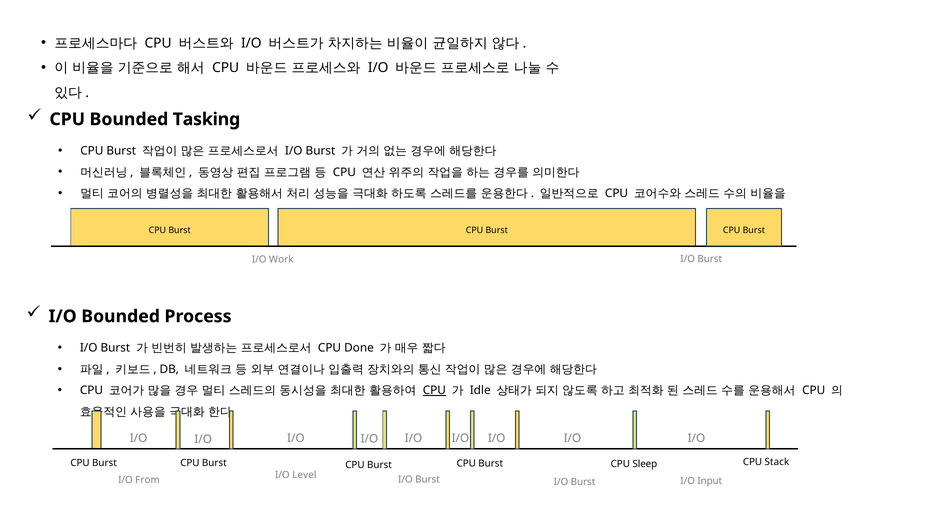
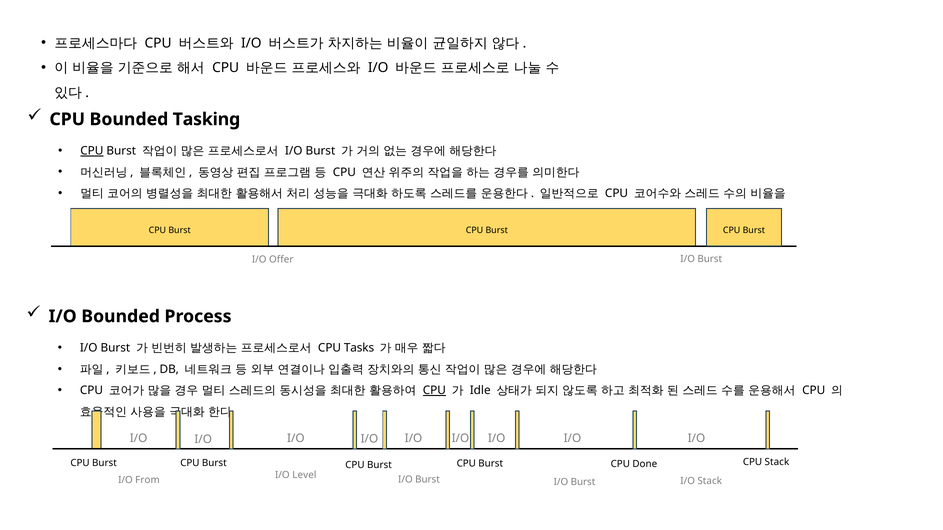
CPU at (92, 151) underline: none -> present
Work: Work -> Offer
Done: Done -> Tasks
Sleep: Sleep -> Done
I/O Input: Input -> Stack
